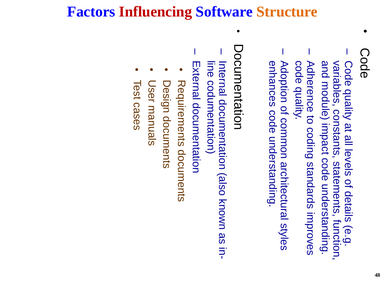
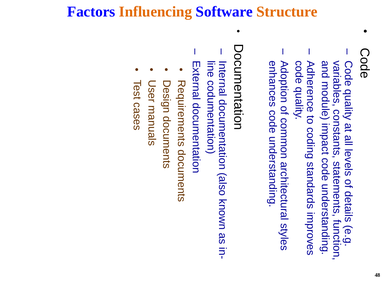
Influencing colour: red -> orange
